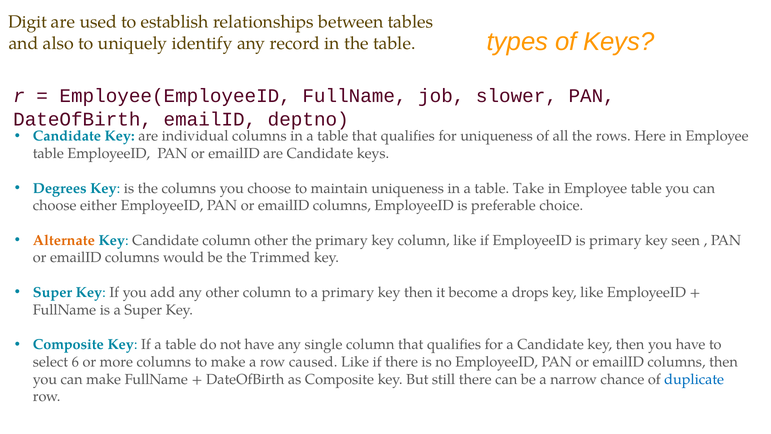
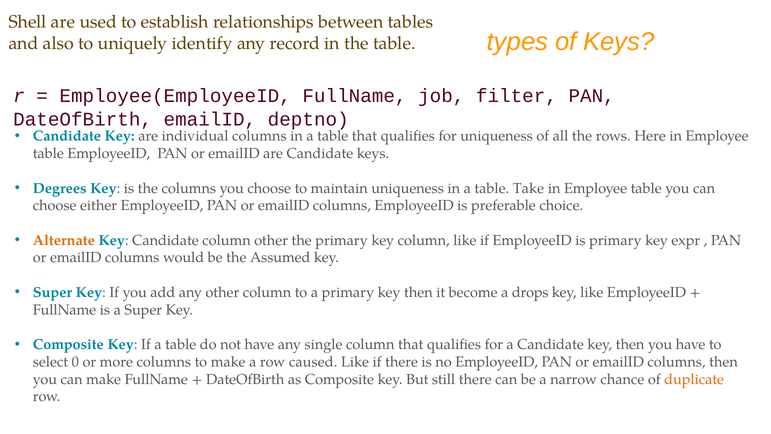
Digit: Digit -> Shell
slower: slower -> filter
seen: seen -> expr
Trimmed: Trimmed -> Assumed
6: 6 -> 0
duplicate colour: blue -> orange
